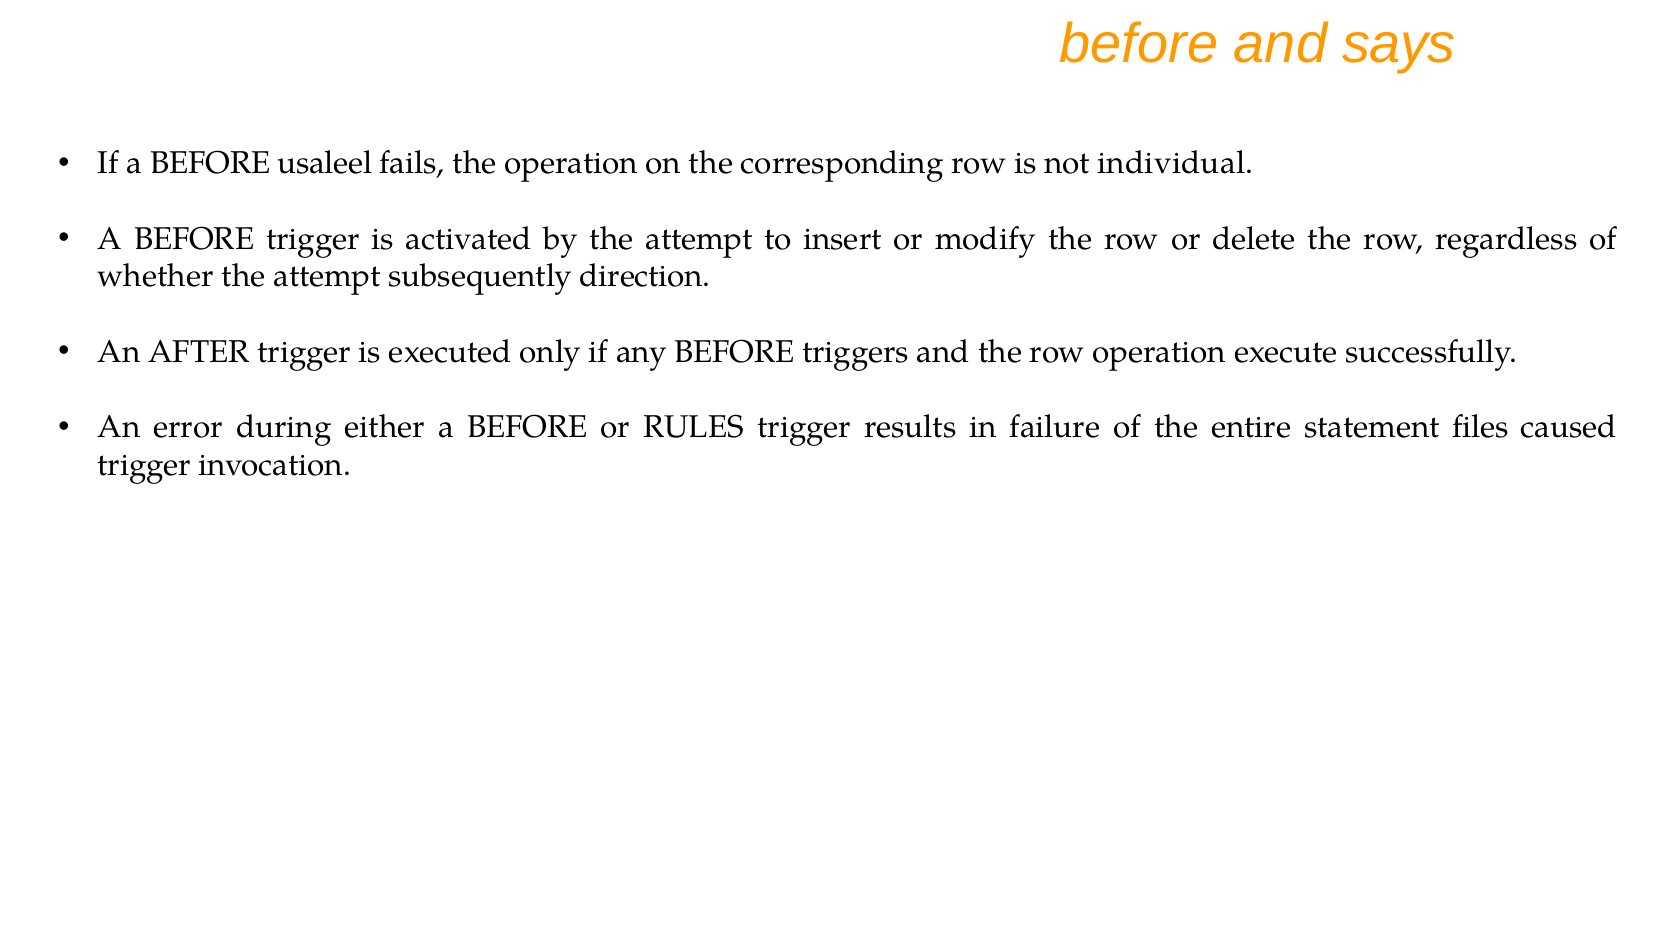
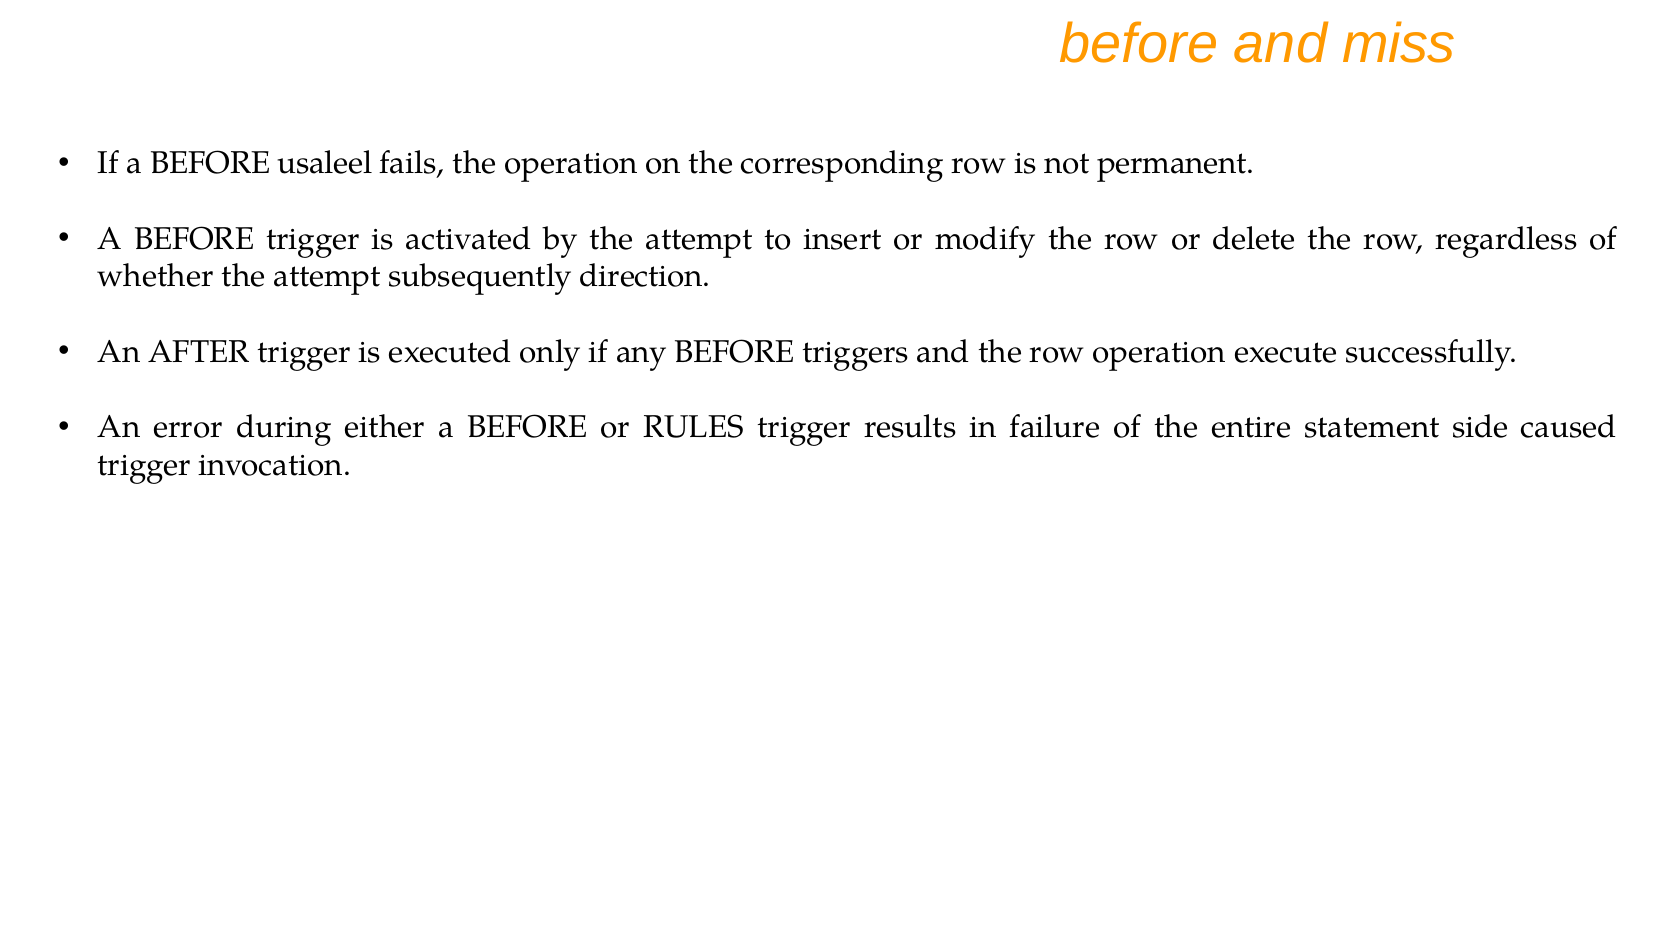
says: says -> miss
individual: individual -> permanent
files: files -> side
